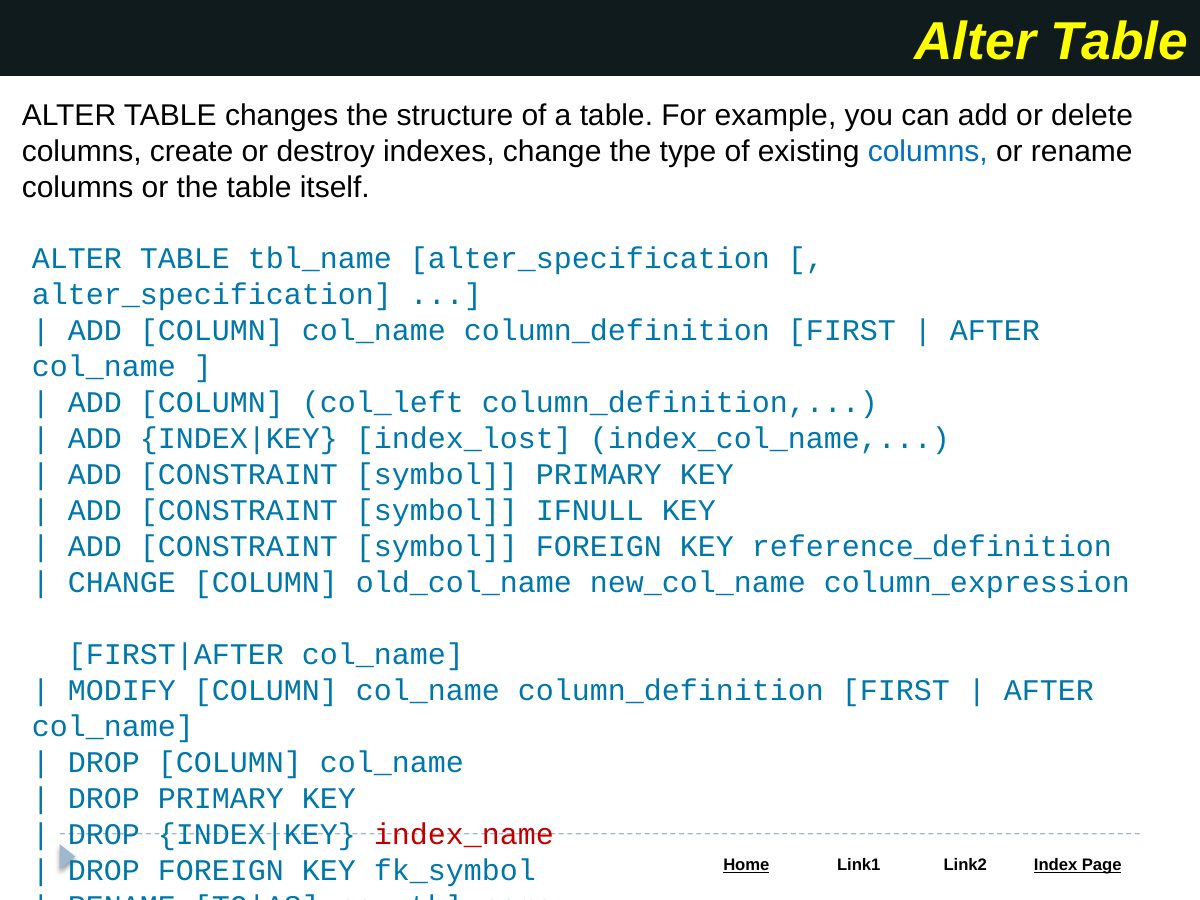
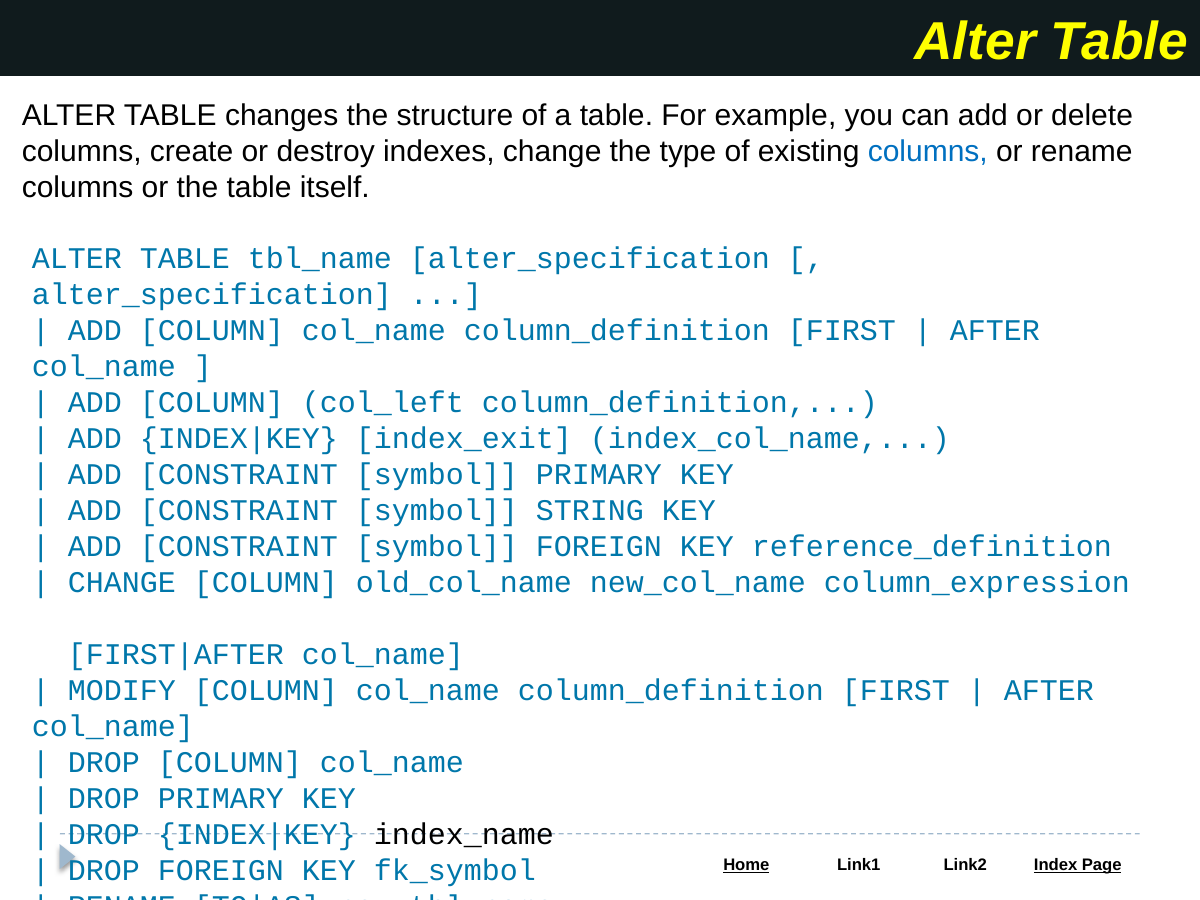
index_lost: index_lost -> index_exit
IFNULL: IFNULL -> STRING
index_name colour: red -> black
